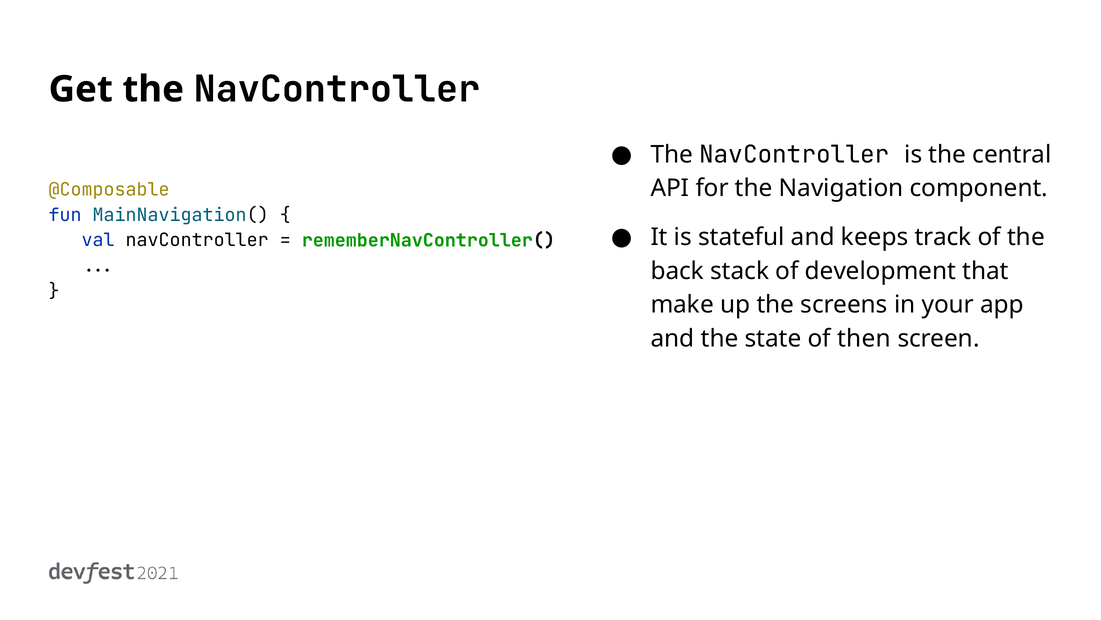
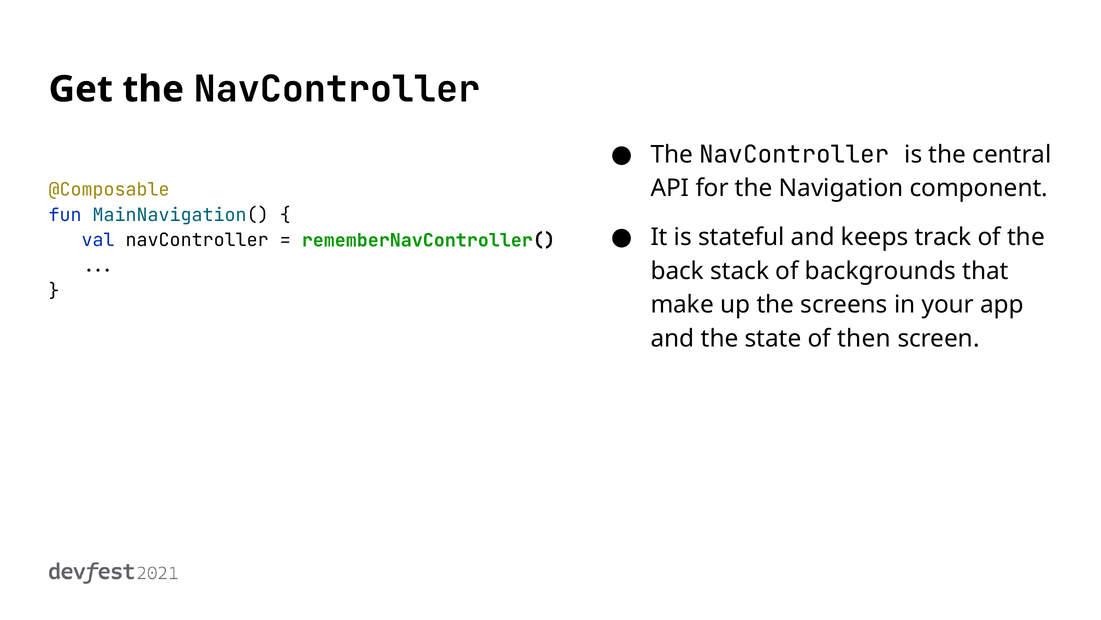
development: development -> backgrounds
